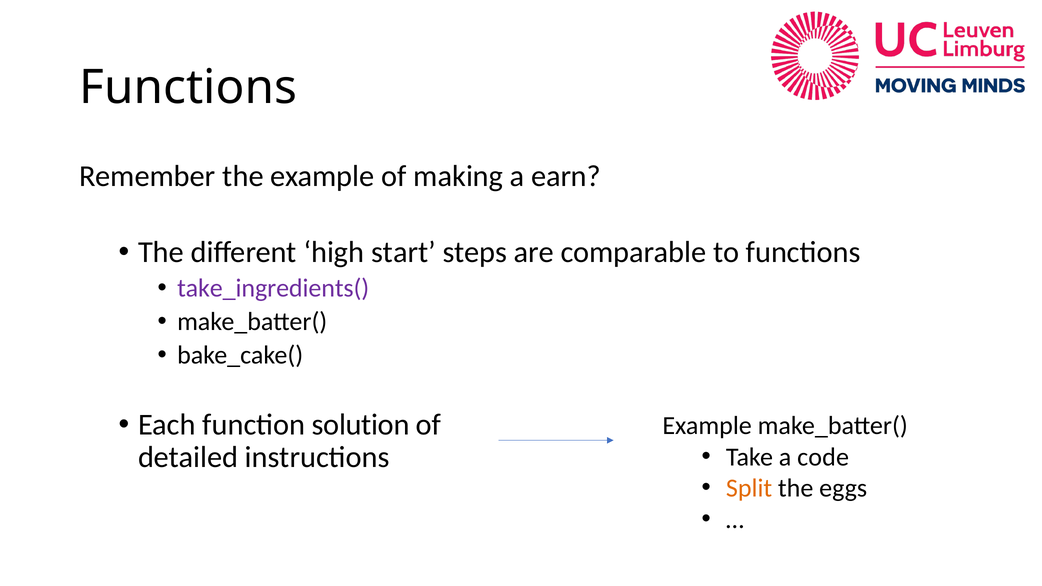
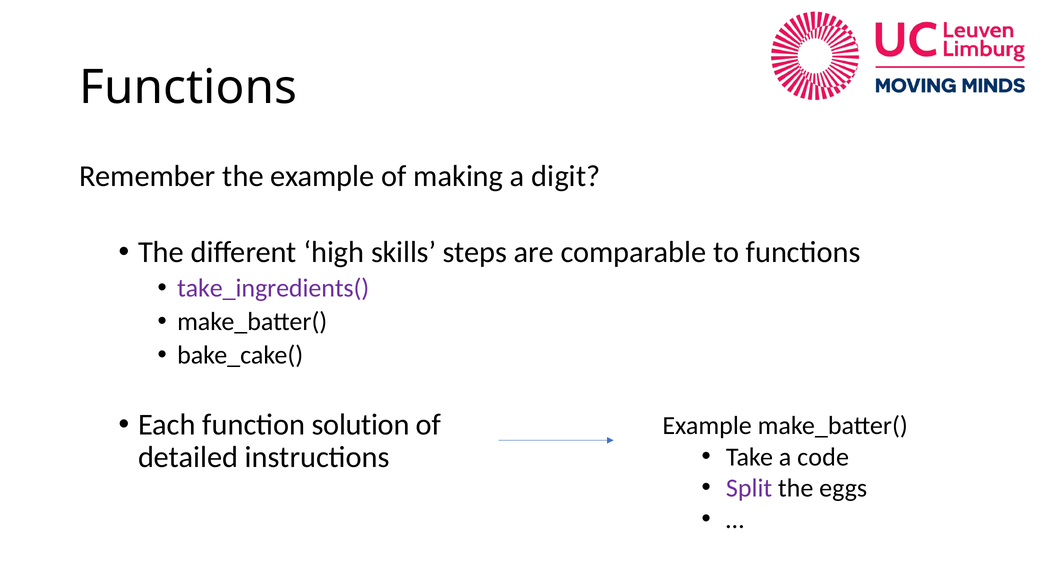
earn: earn -> digit
start: start -> skills
Split colour: orange -> purple
